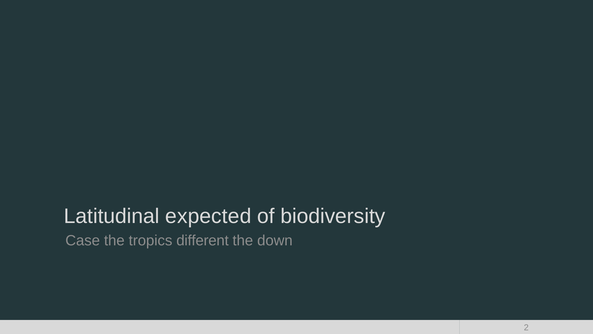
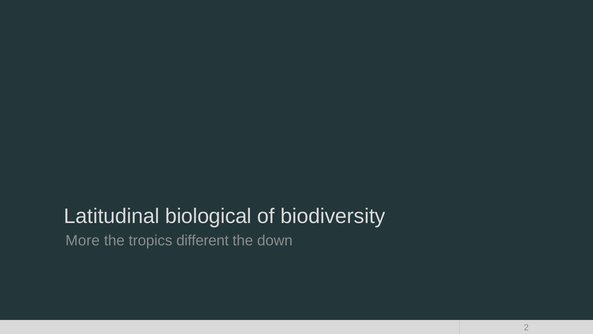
expected: expected -> biological
Case: Case -> More
